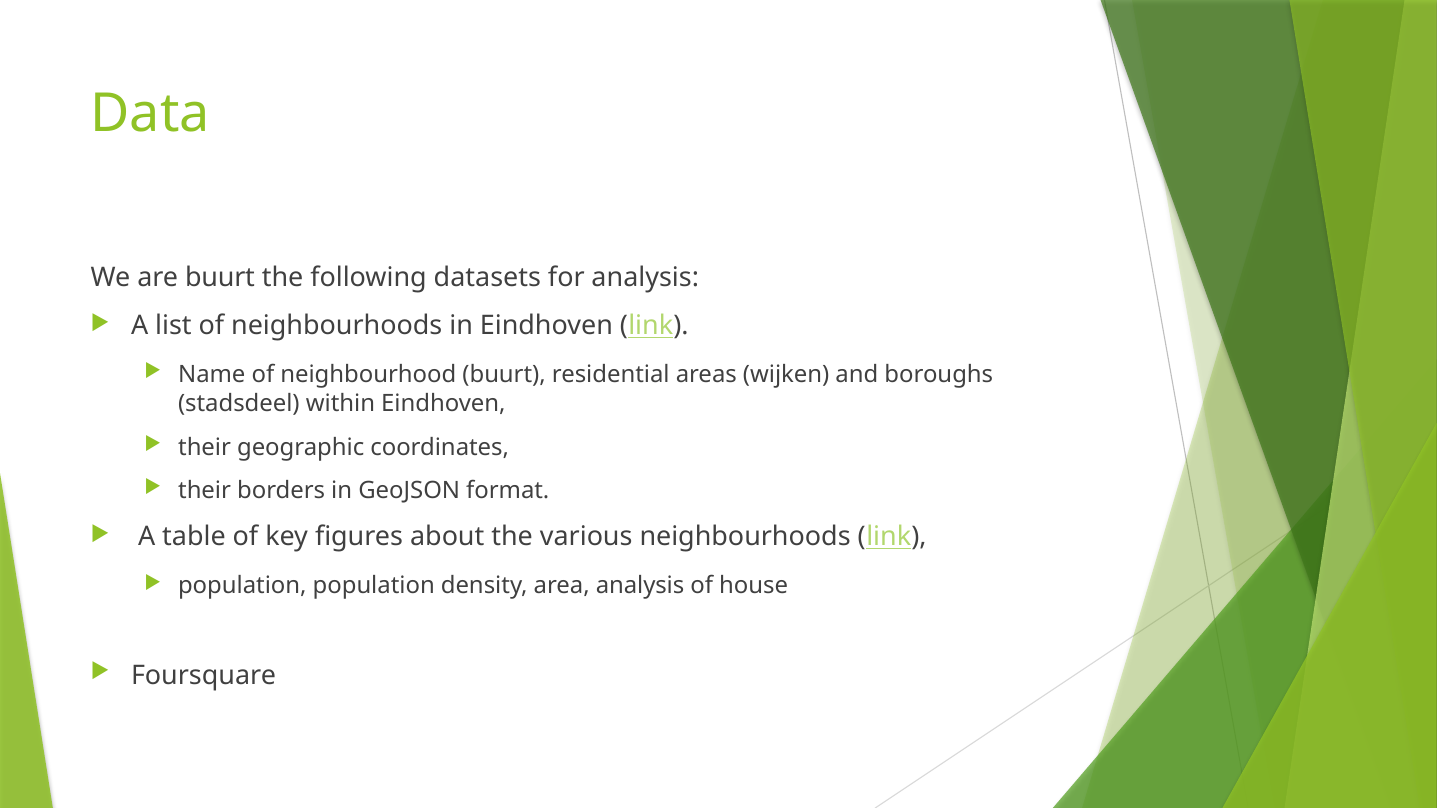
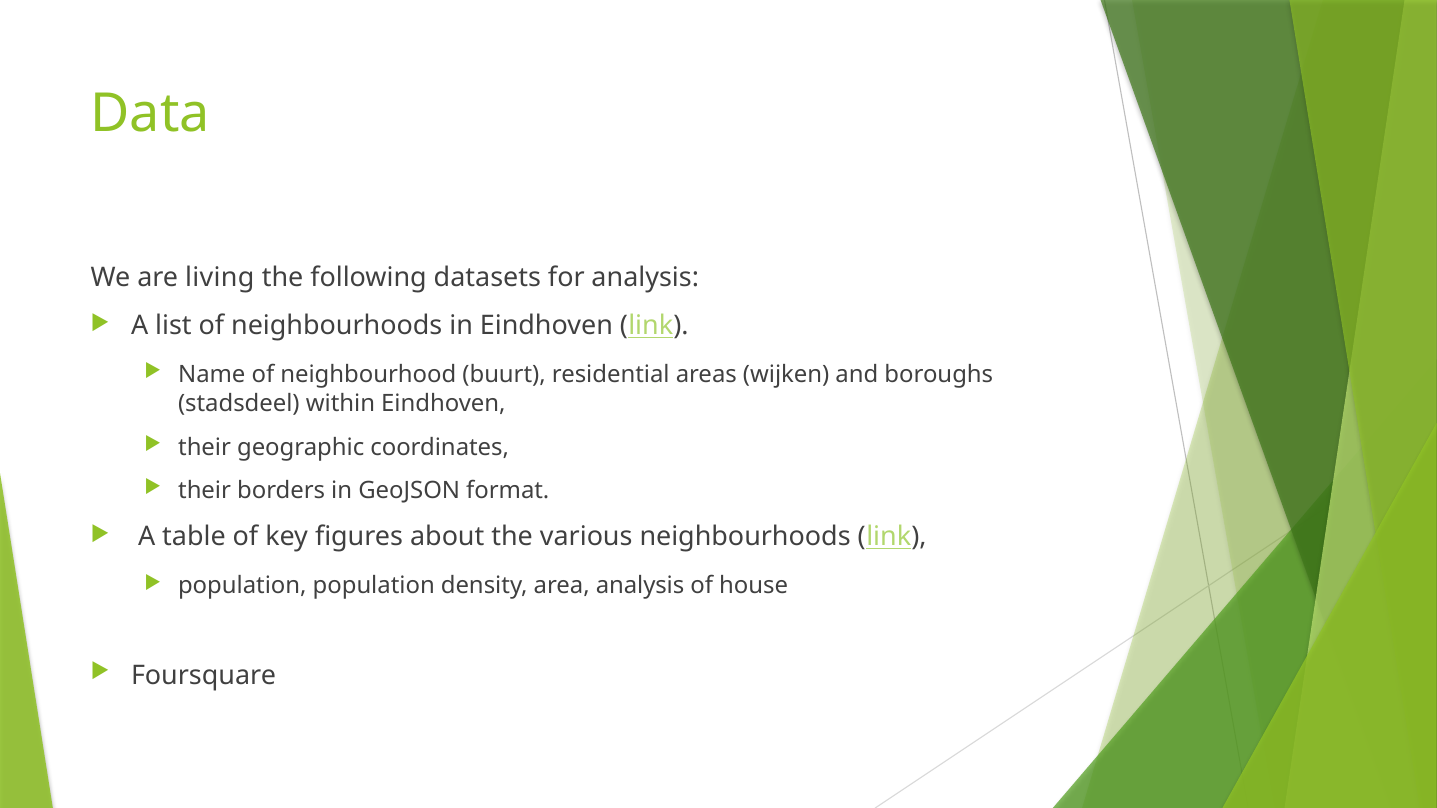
are buurt: buurt -> living
